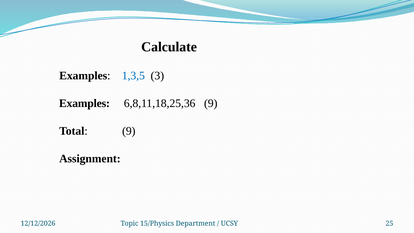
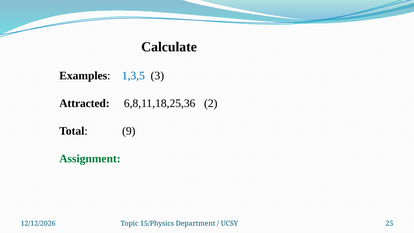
Examples at (84, 103): Examples -> Attracted
6,8,11,18,25,36 9: 9 -> 2
Assignment colour: black -> green
